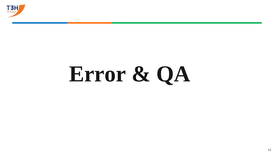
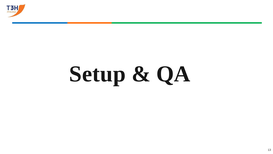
Error: Error -> Setup
